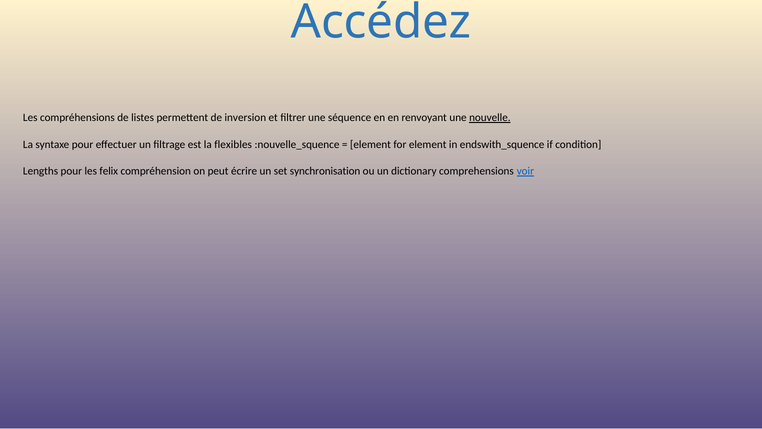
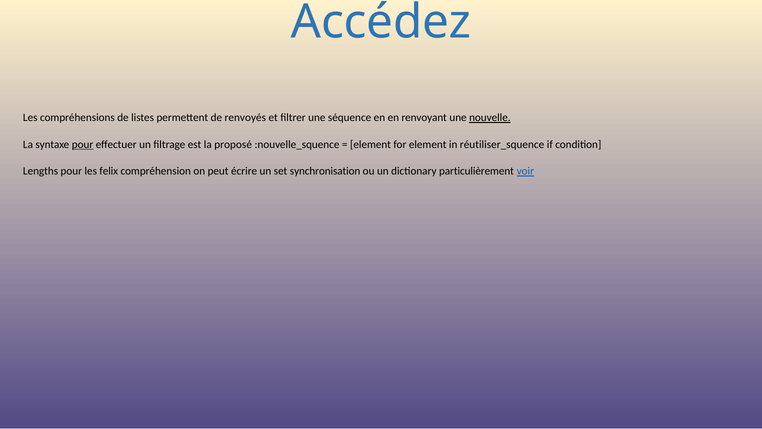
inversion: inversion -> renvoyés
pour at (83, 144) underline: none -> present
flexibles: flexibles -> proposé
endswith_squence: endswith_squence -> réutiliser_squence
comprehensions: comprehensions -> particulièrement
